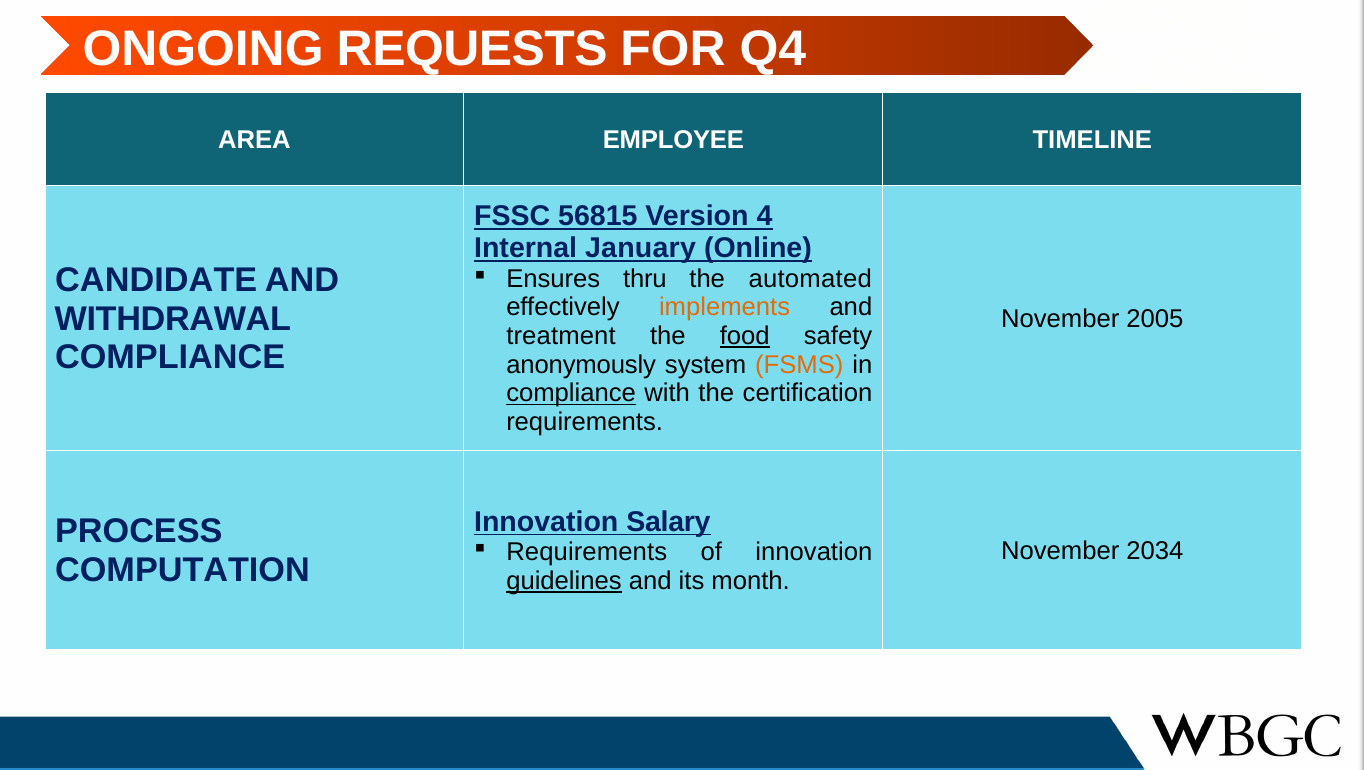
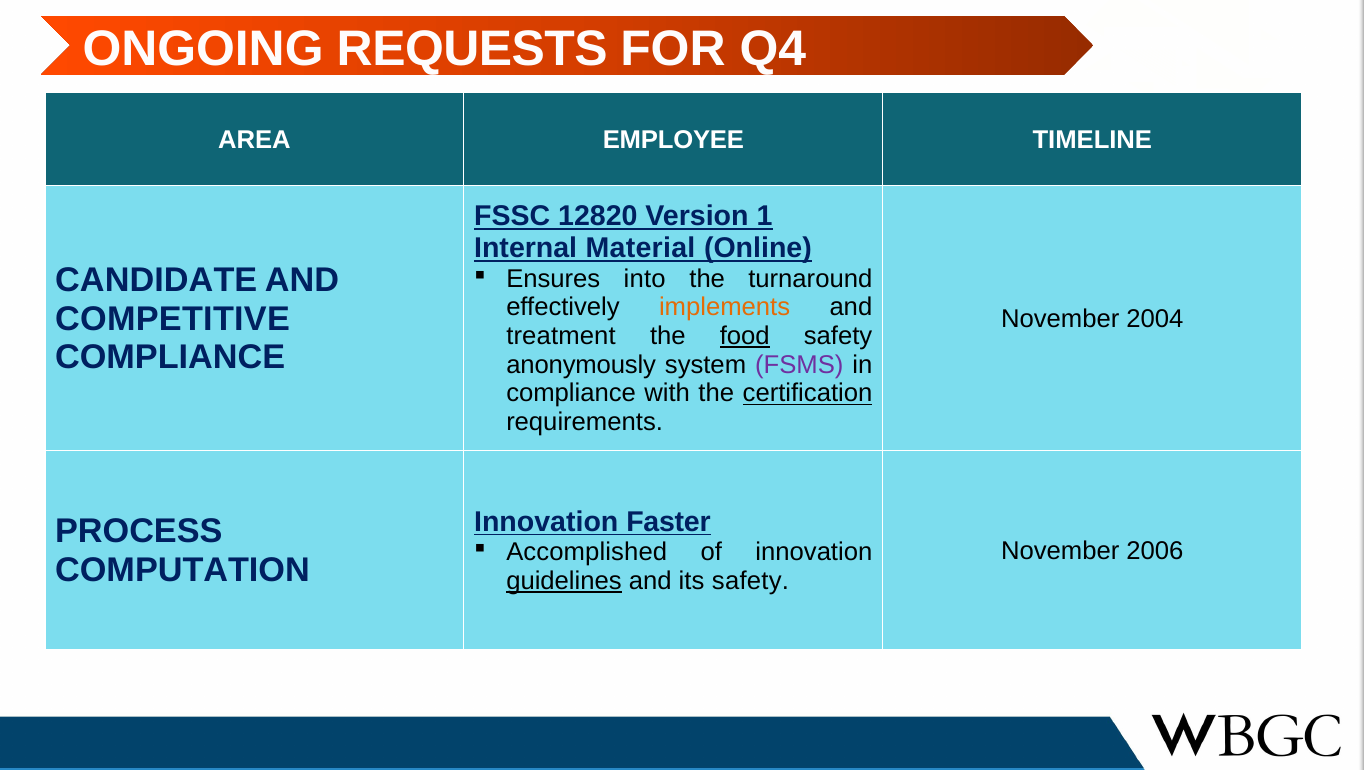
56815: 56815 -> 12820
4: 4 -> 1
January: January -> Material
thru: thru -> into
automated: automated -> turnaround
WITHDRAWAL: WITHDRAWAL -> COMPETITIVE
2005: 2005 -> 2004
FSMS colour: orange -> purple
compliance at (571, 394) underline: present -> none
certification underline: none -> present
Salary: Salary -> Faster
2034: 2034 -> 2006
Requirements at (587, 552): Requirements -> Accomplished
its month: month -> safety
